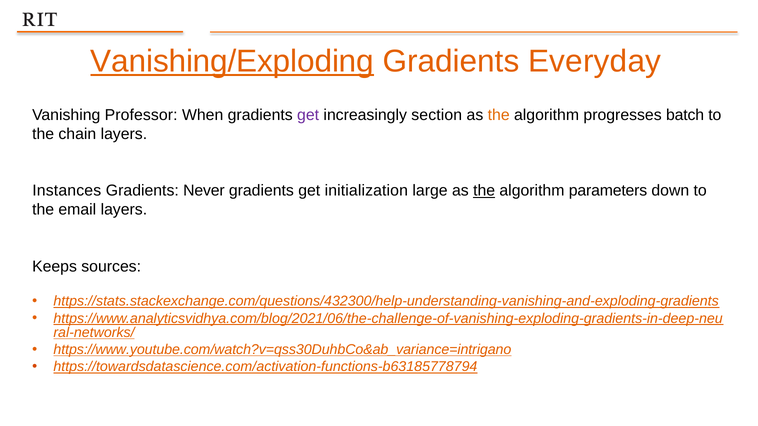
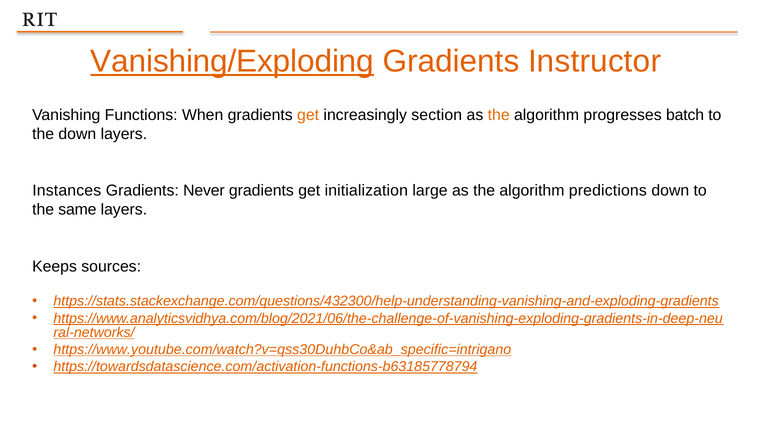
Everyday: Everyday -> Instructor
Professor: Professor -> Functions
get at (308, 115) colour: purple -> orange
the chain: chain -> down
the at (484, 191) underline: present -> none
parameters: parameters -> predictions
email: email -> same
https://www.youtube.com/watch?v=qss30DuhbCo&ab_variance=intrigano: https://www.youtube.com/watch?v=qss30DuhbCo&ab_variance=intrigano -> https://www.youtube.com/watch?v=qss30DuhbCo&ab_specific=intrigano
